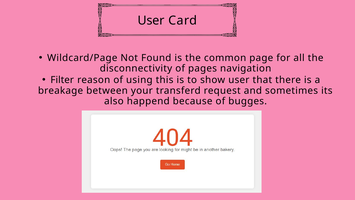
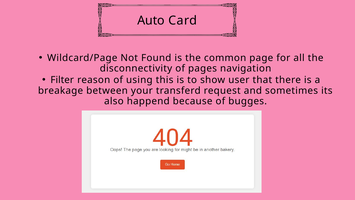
User at (151, 20): User -> Auto
